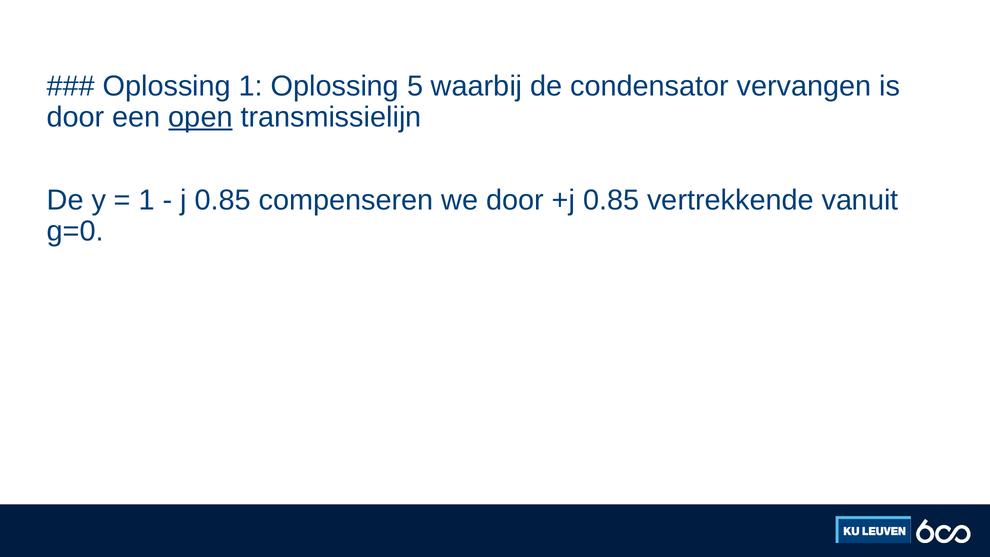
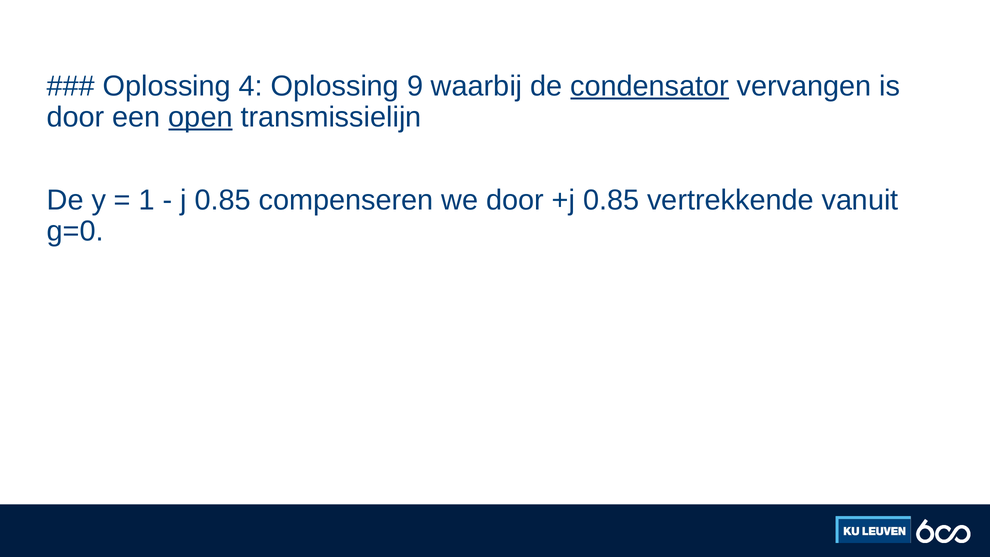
Oplossing 1: 1 -> 4
5: 5 -> 9
condensator underline: none -> present
